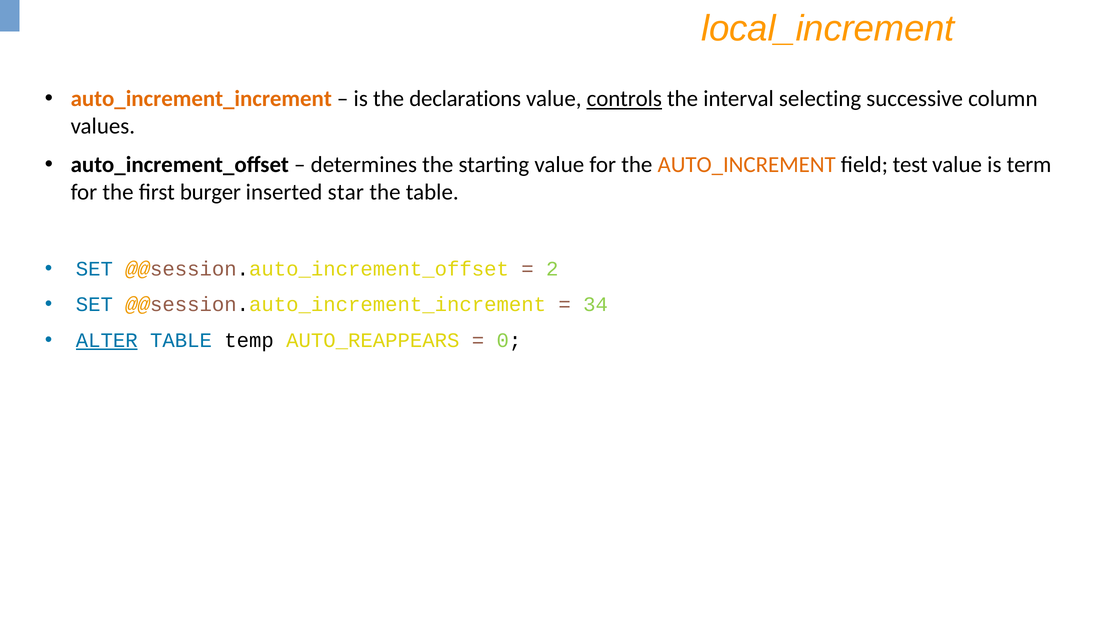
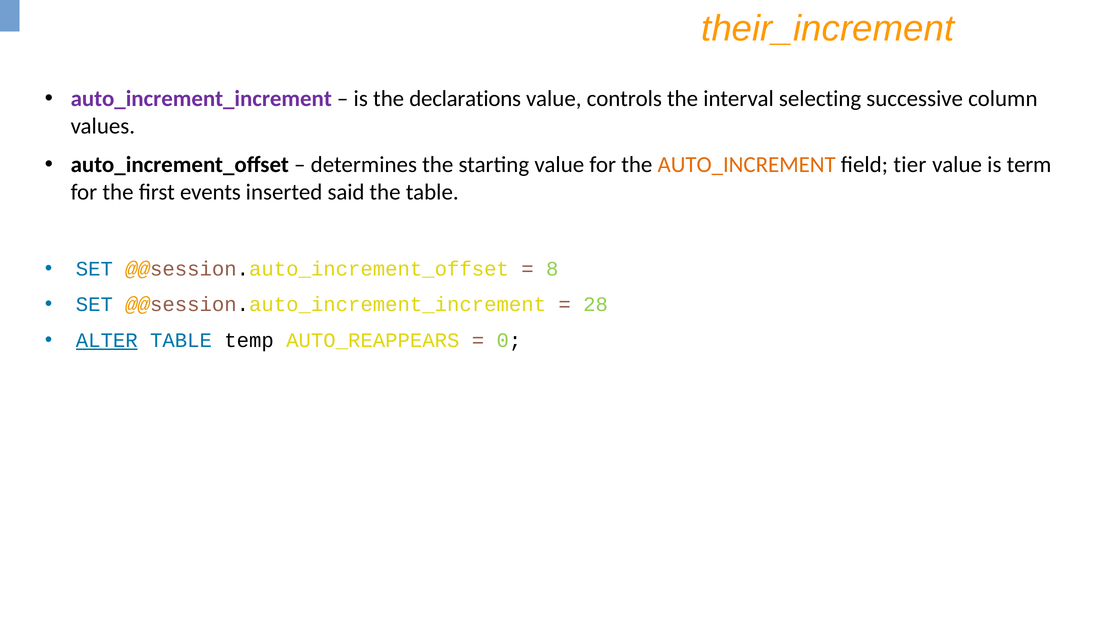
local_increment: local_increment -> their_increment
auto_increment_increment colour: orange -> purple
controls underline: present -> none
test: test -> tier
burger: burger -> events
star: star -> said
2: 2 -> 8
34: 34 -> 28
